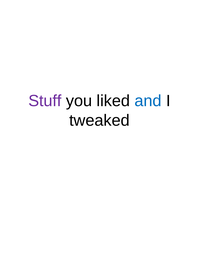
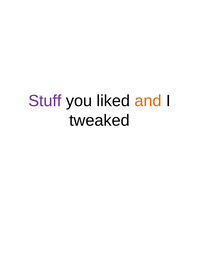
and colour: blue -> orange
